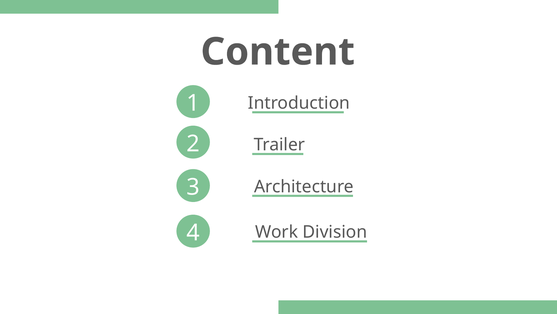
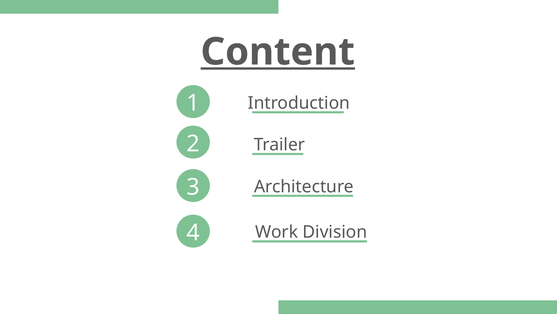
Content underline: none -> present
